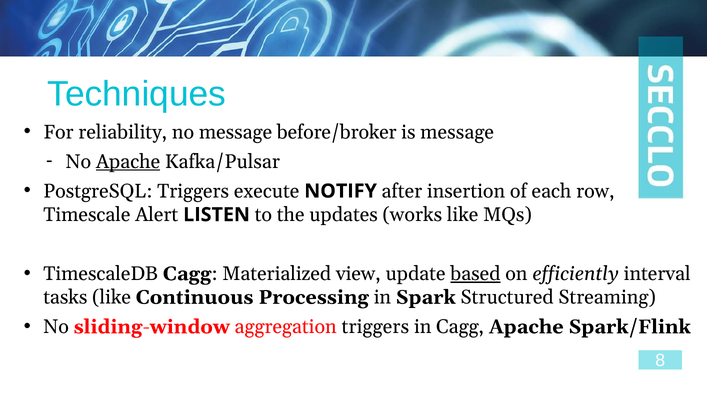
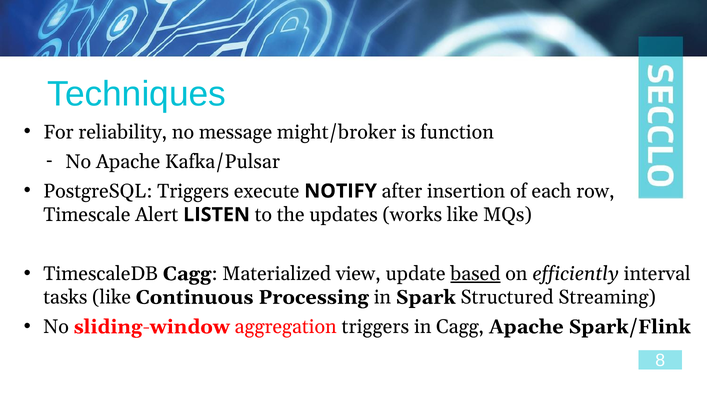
before/broker: before/broker -> might/broker
is message: message -> function
Apache at (128, 161) underline: present -> none
